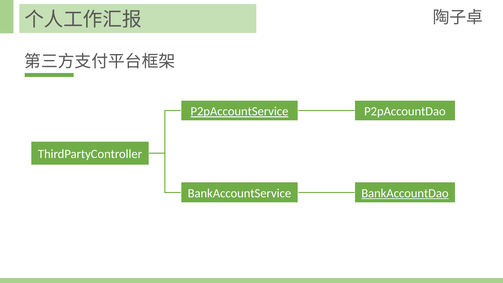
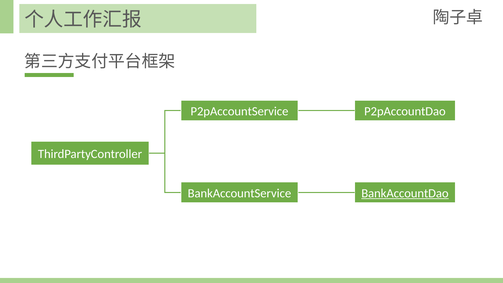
P2pAccountService underline: present -> none
